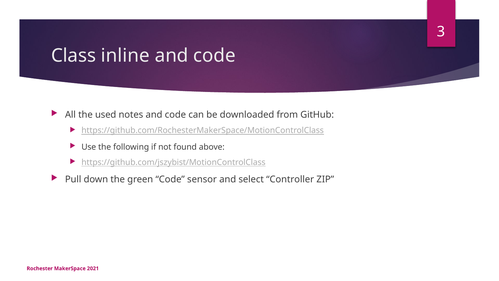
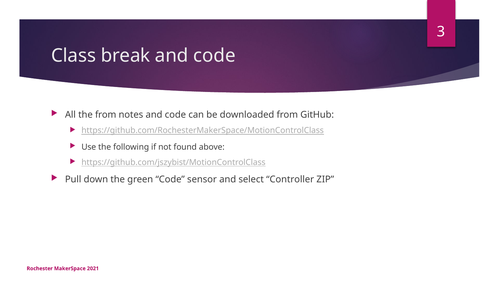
inline: inline -> break
the used: used -> from
